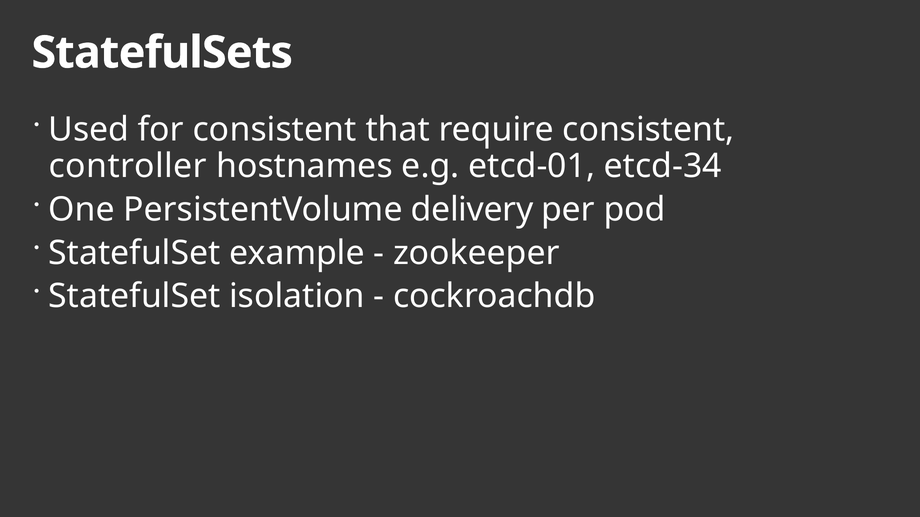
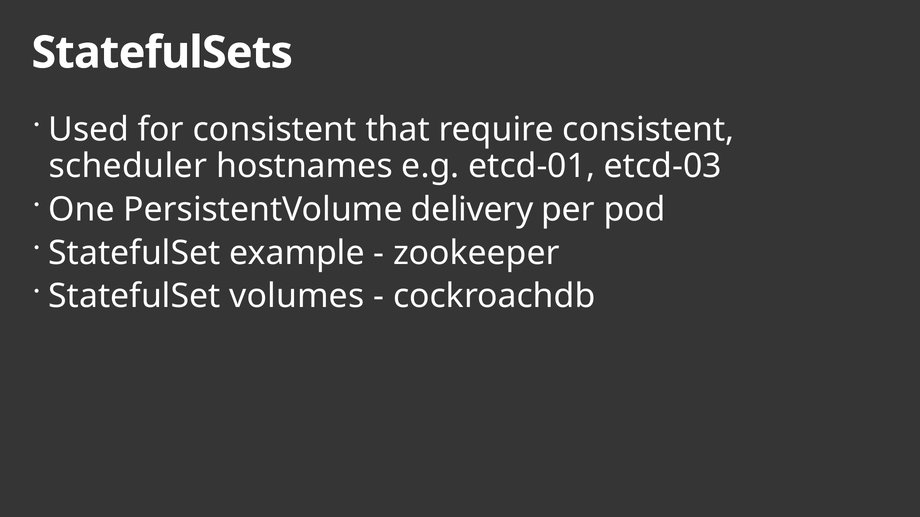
controller: controller -> scheduler
etcd-34: etcd-34 -> etcd-03
isolation: isolation -> volumes
